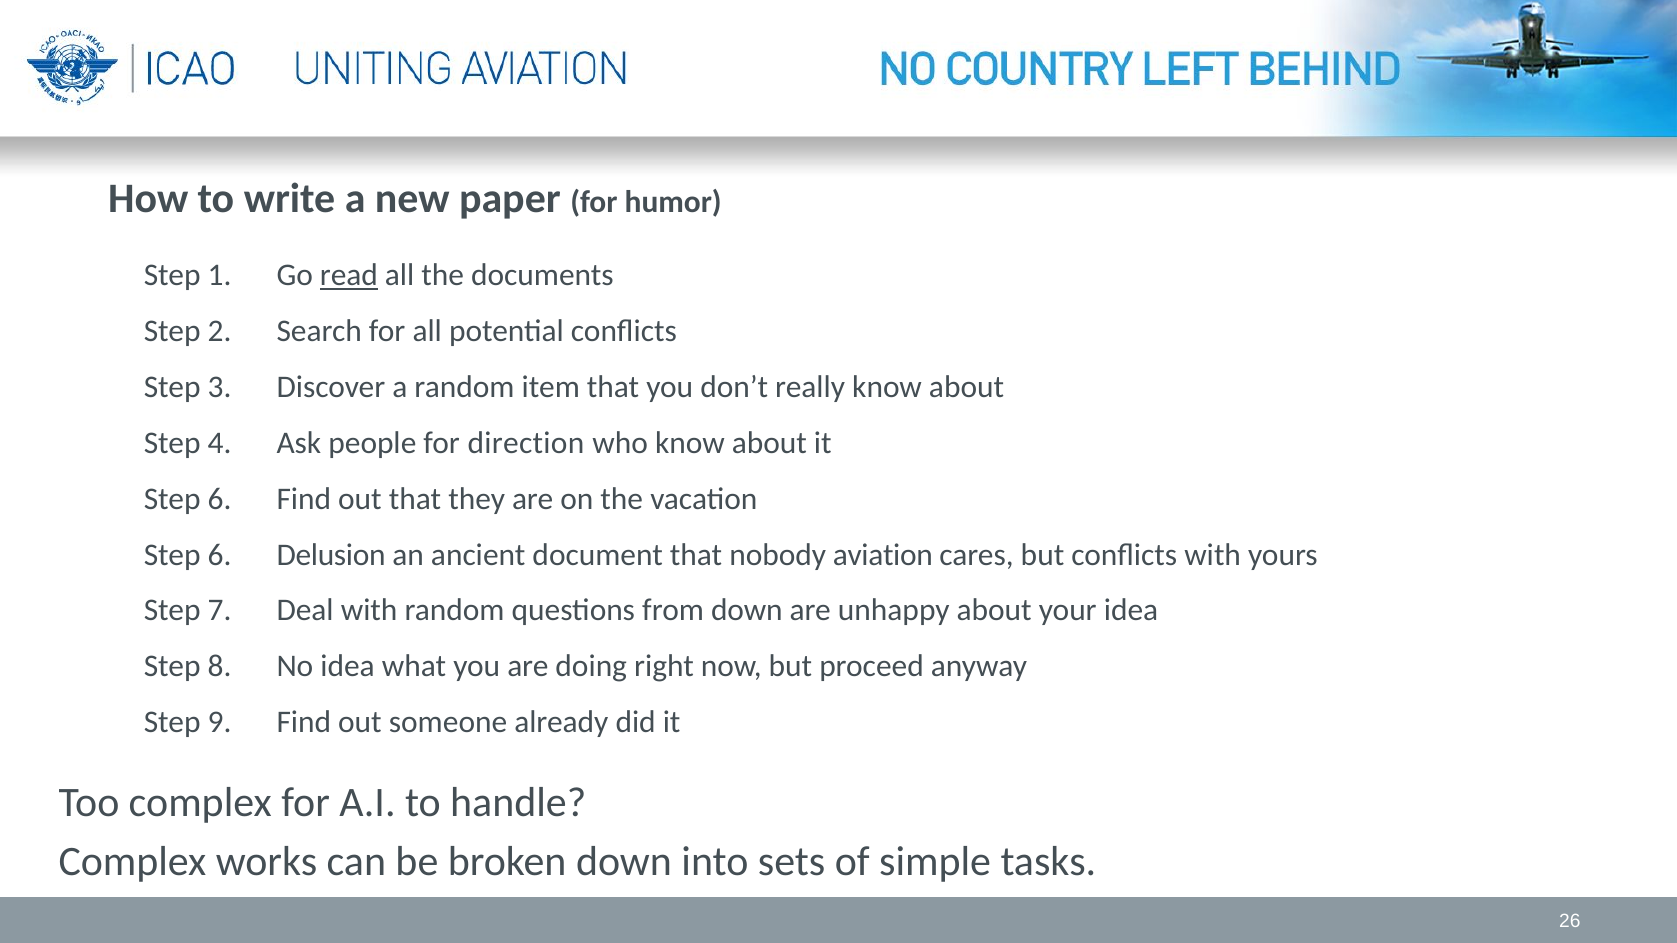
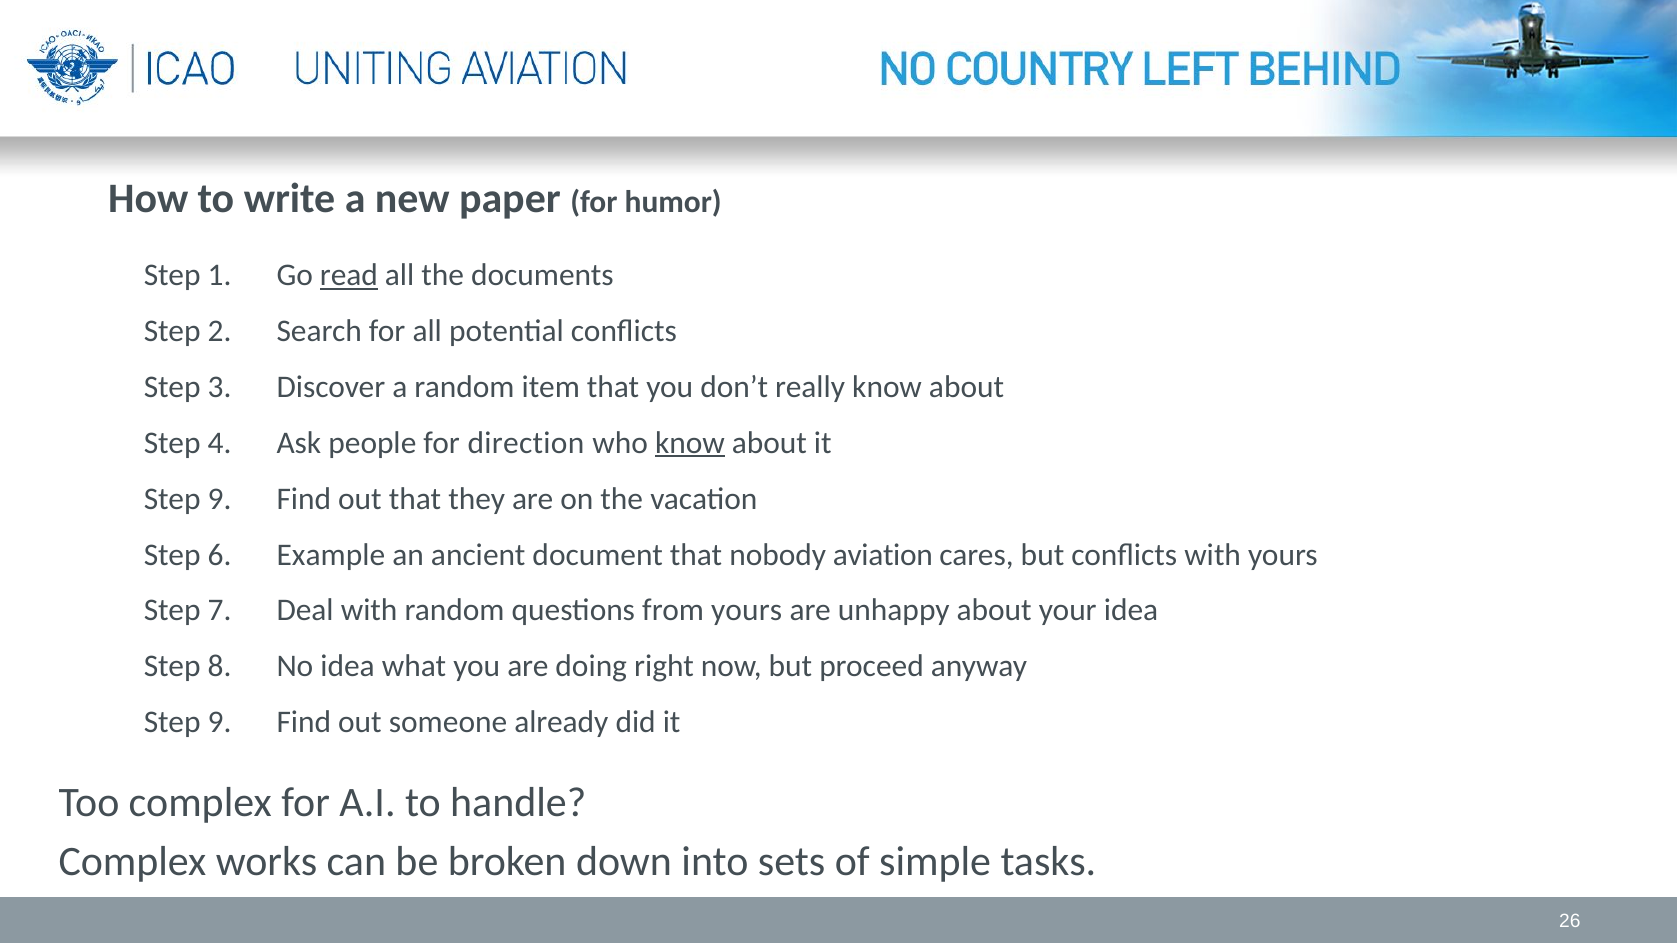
know at (690, 443) underline: none -> present
6 at (220, 499): 6 -> 9
Delusion: Delusion -> Example
from down: down -> yours
